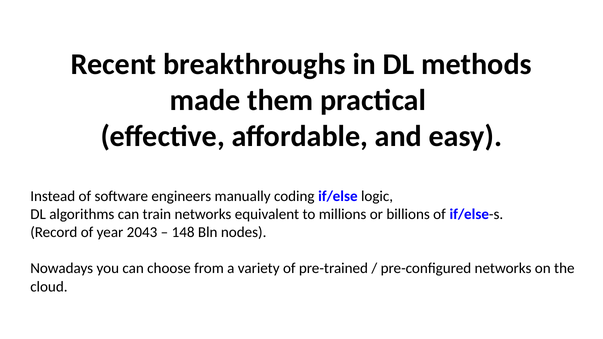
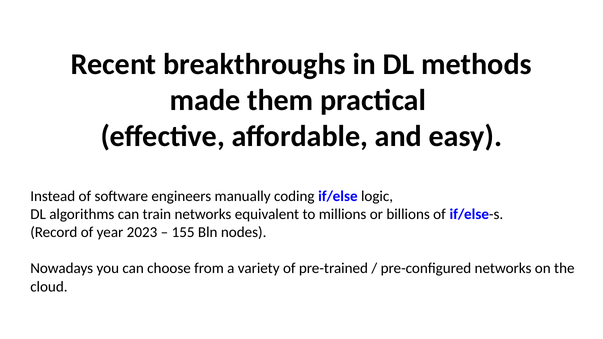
2043: 2043 -> 2023
148: 148 -> 155
